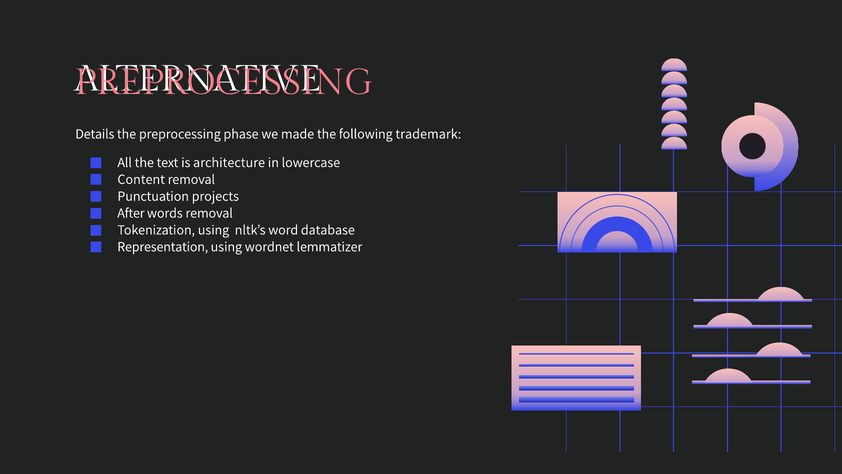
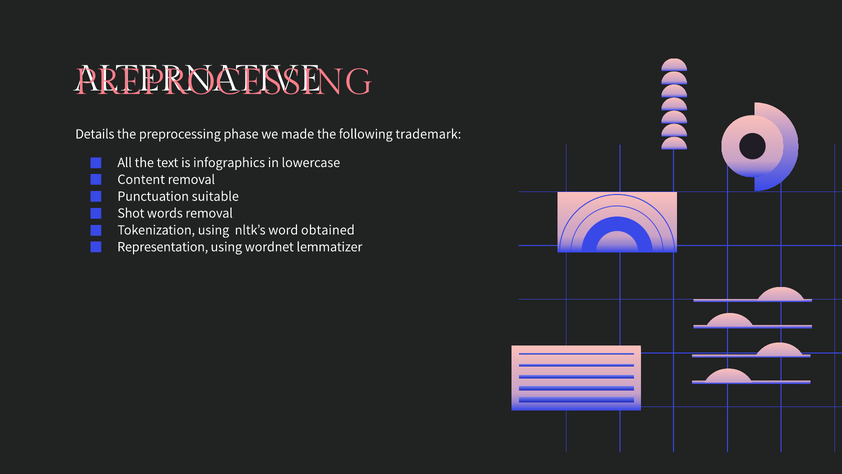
architecture: architecture -> infographics
projects: projects -> suitable
After: After -> Shot
database: database -> obtained
